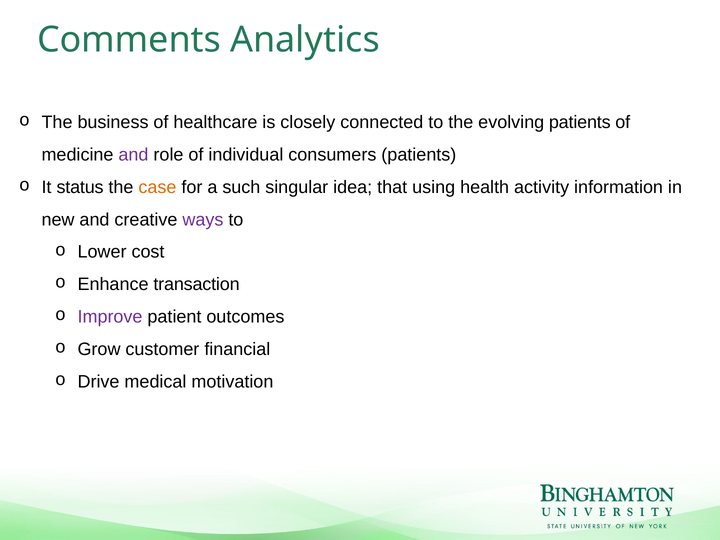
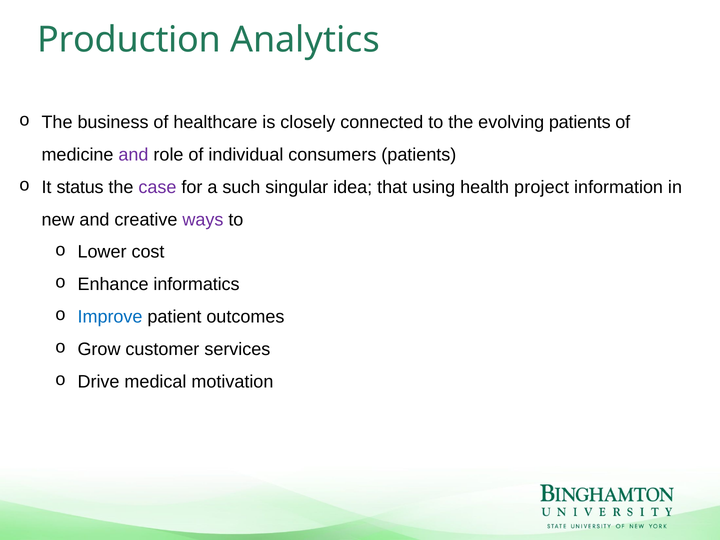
Comments: Comments -> Production
case colour: orange -> purple
activity: activity -> project
transaction: transaction -> informatics
Improve colour: purple -> blue
financial: financial -> services
